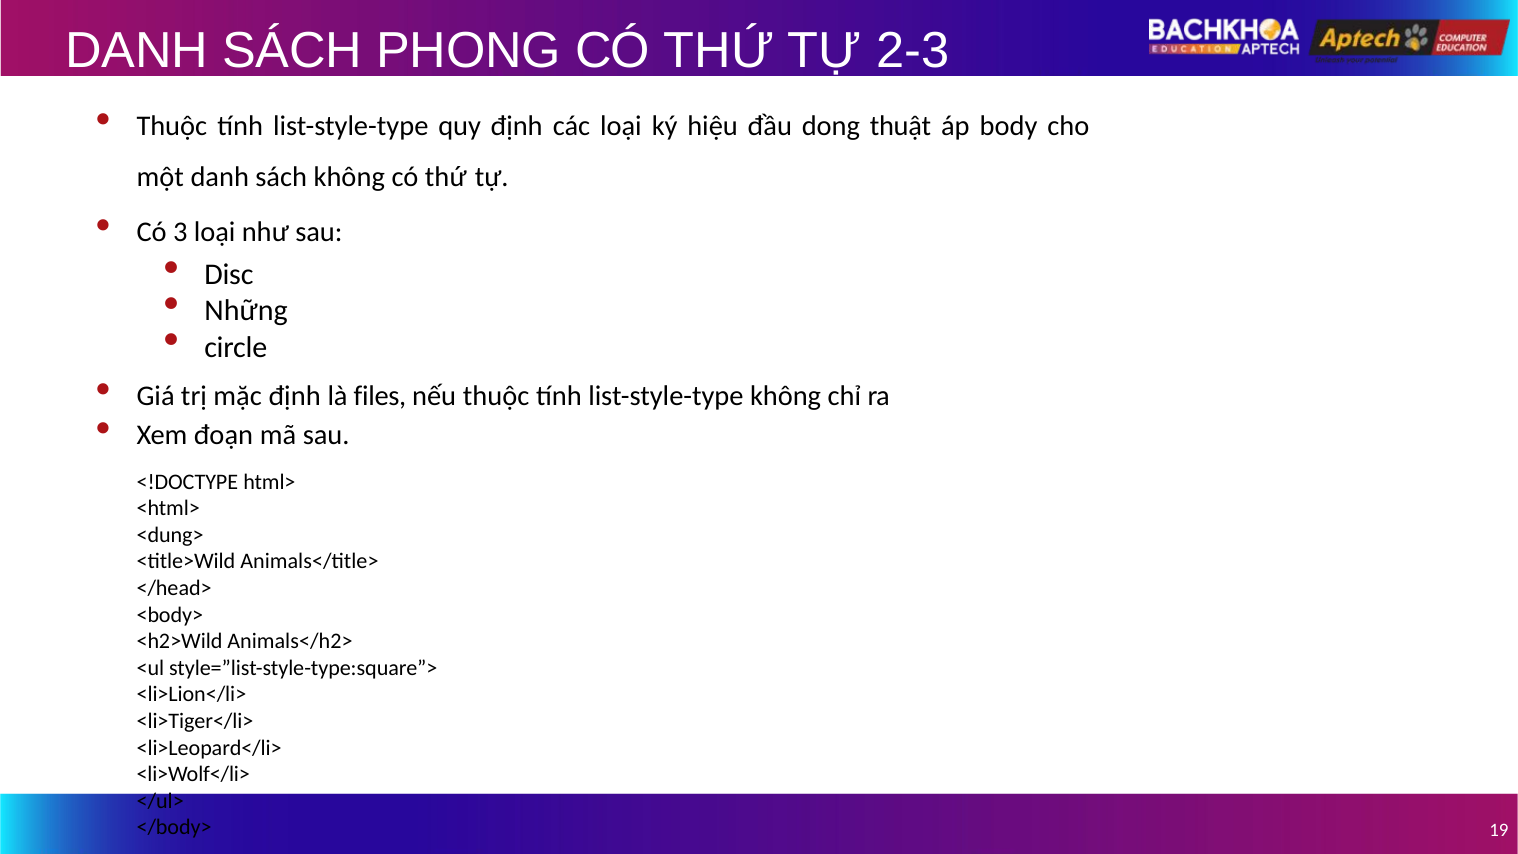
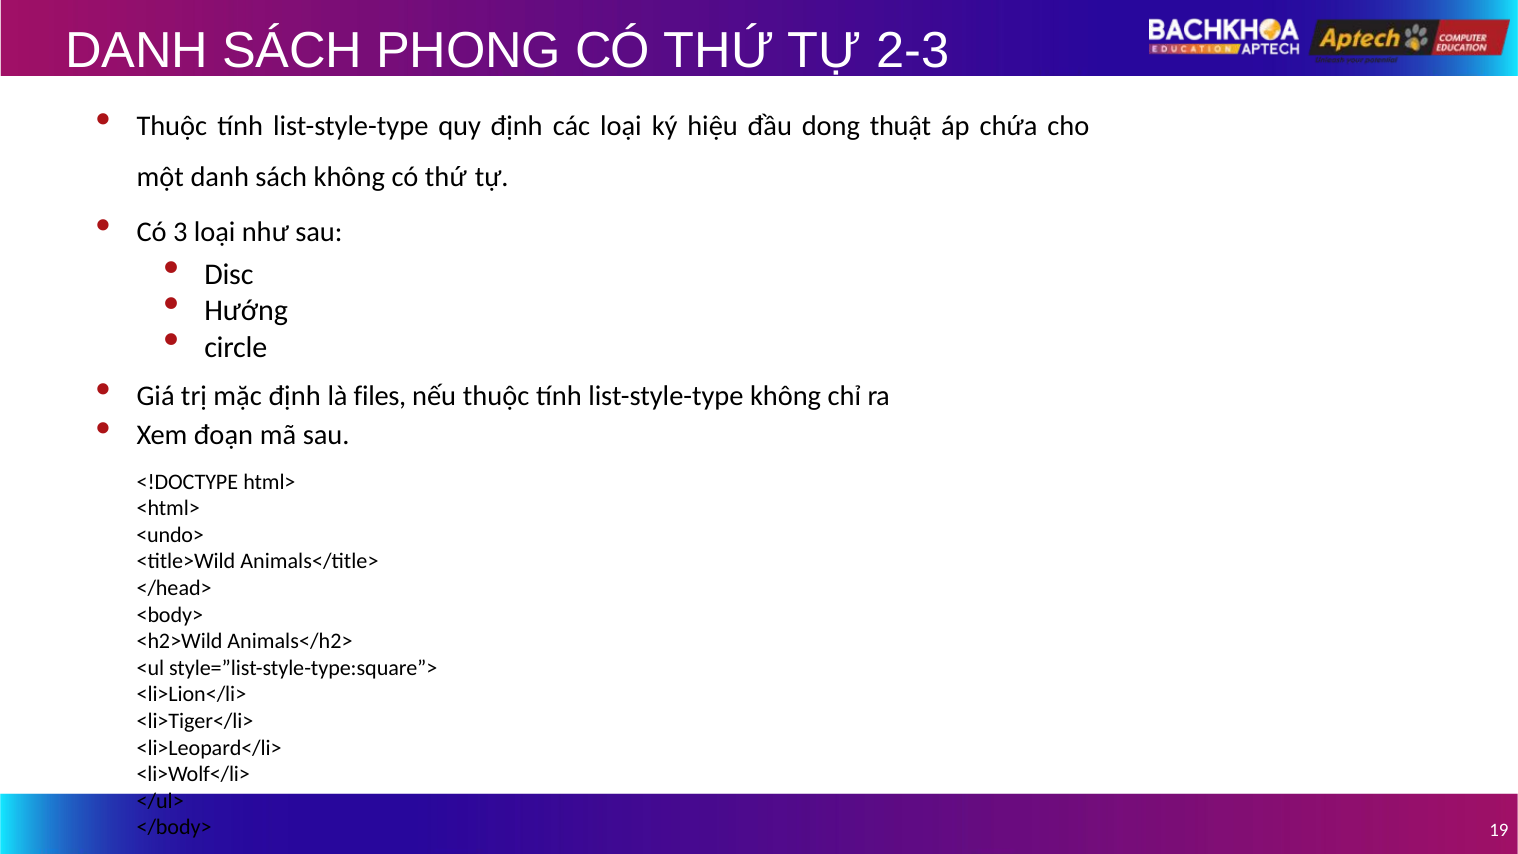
body: body -> chứa
Những: Những -> Hướng
<dung>: <dung> -> <undo>
